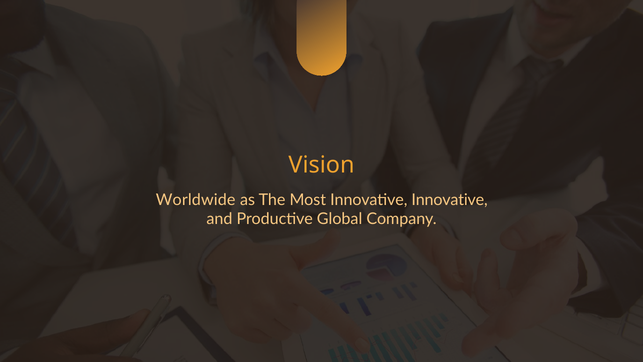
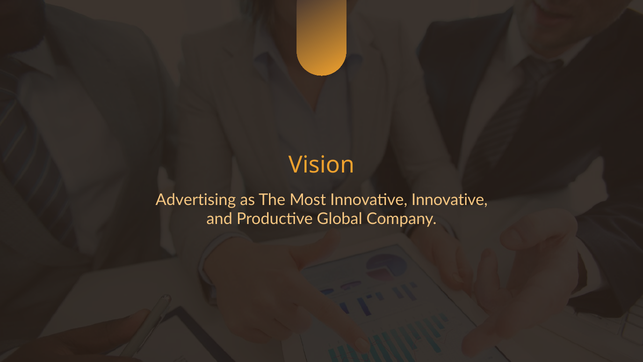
Worldwide: Worldwide -> Advertising
